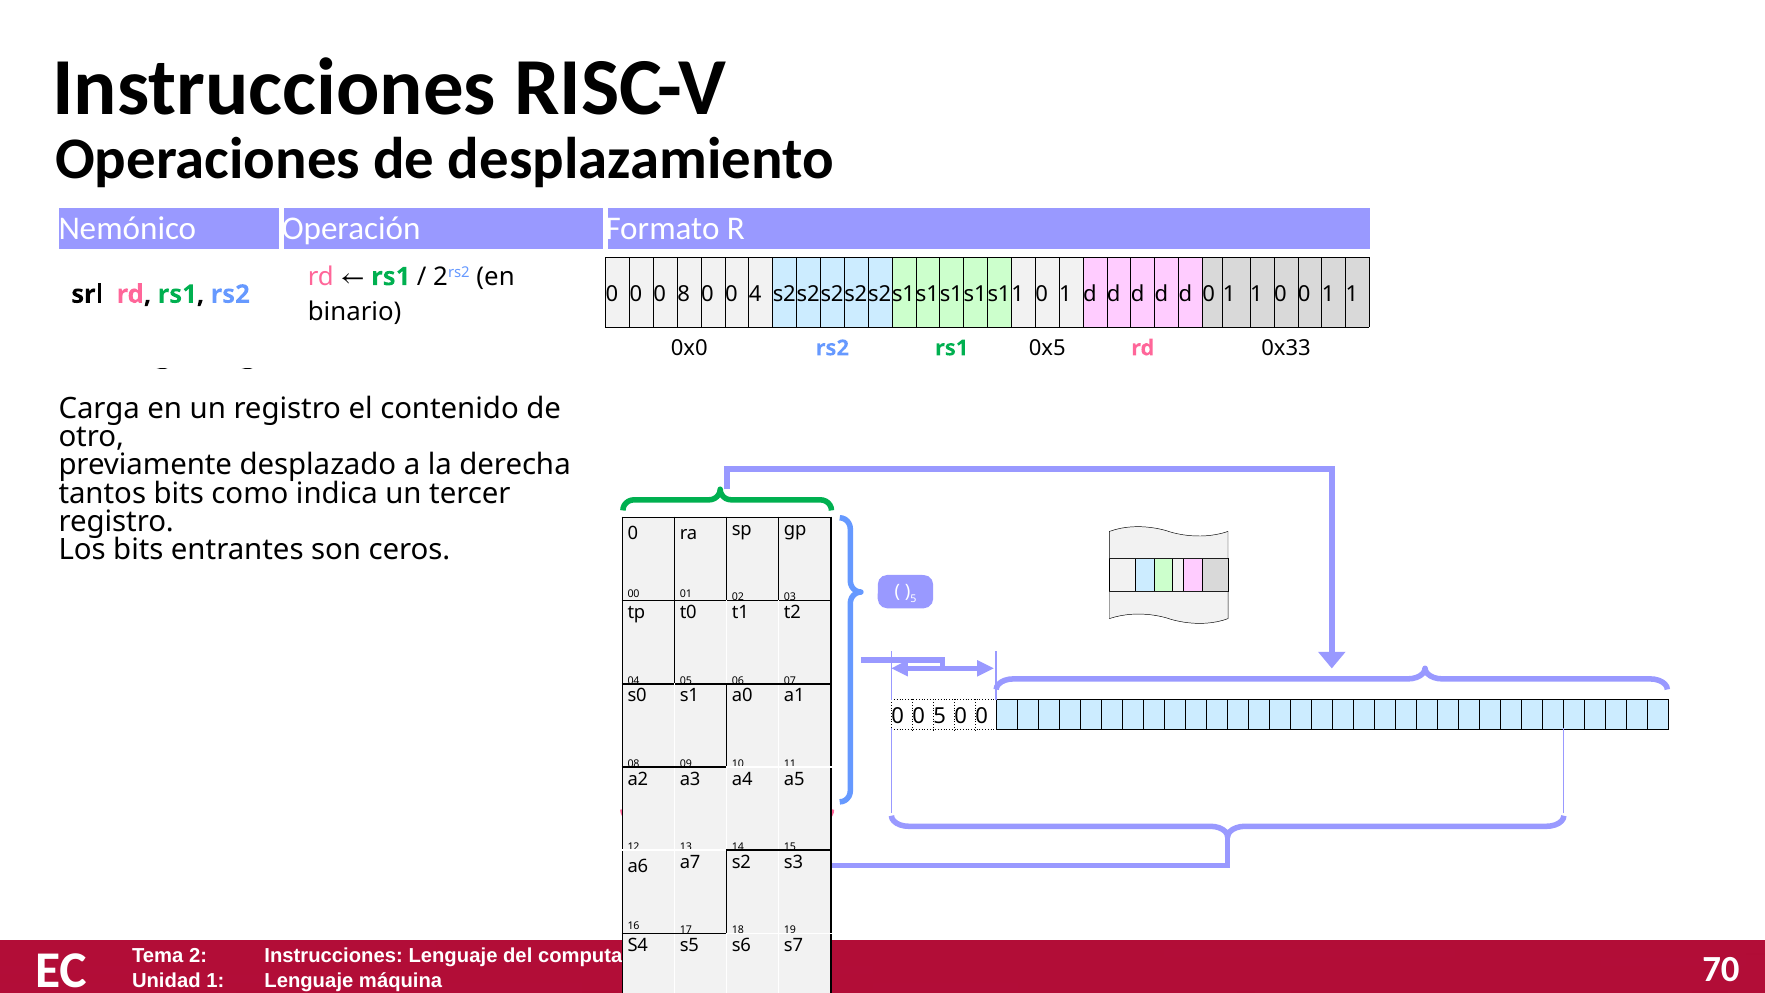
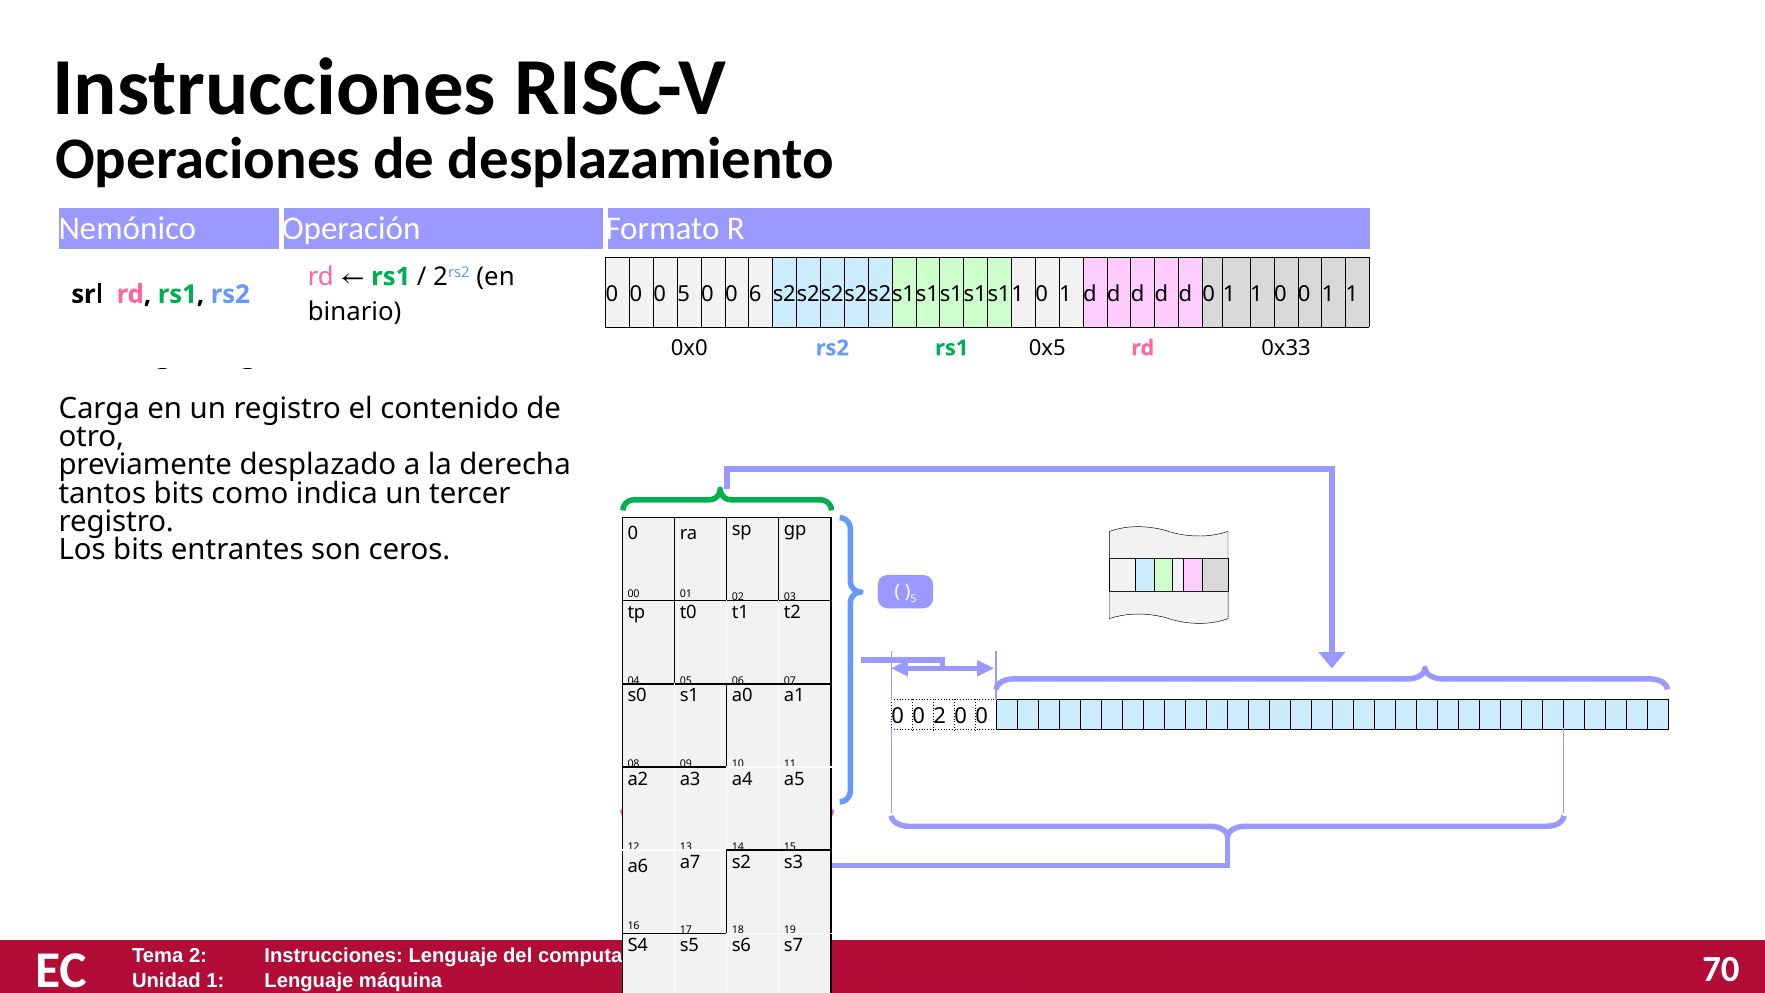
0 8: 8 -> 5
4: 4 -> 6
0 5: 5 -> 2
